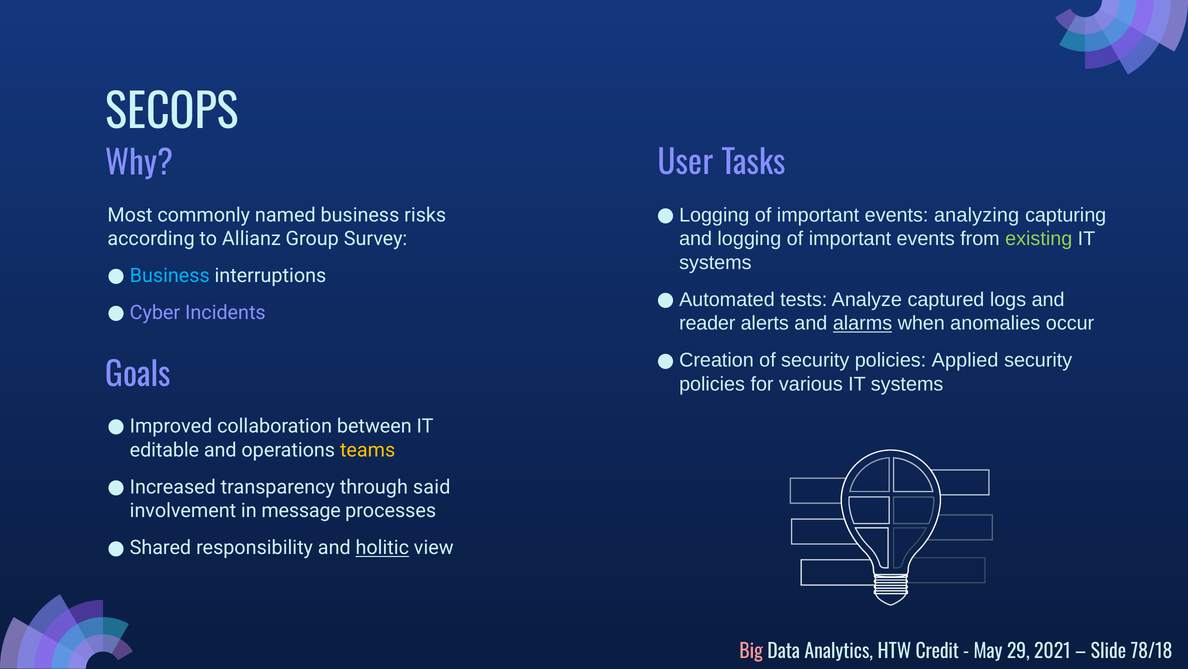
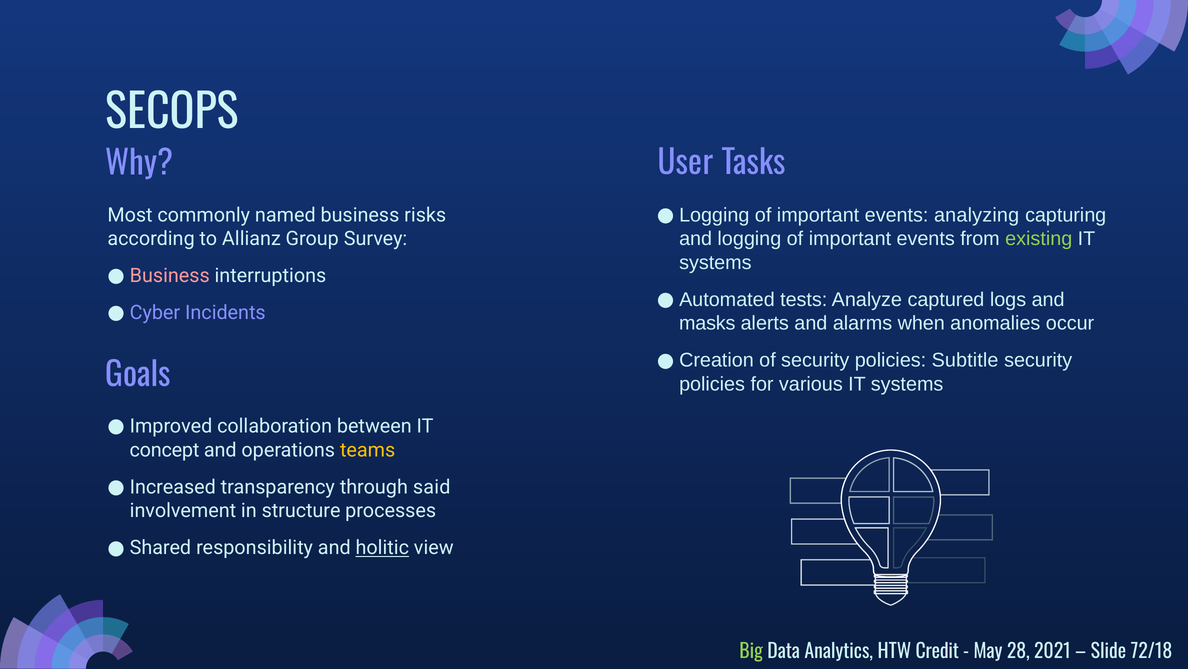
Business at (170, 276) colour: light blue -> pink
reader: reader -> masks
alarms underline: present -> none
Applied: Applied -> Subtitle
editable: editable -> concept
message: message -> structure
Big colour: pink -> light green
29: 29 -> 28
78/18: 78/18 -> 72/18
